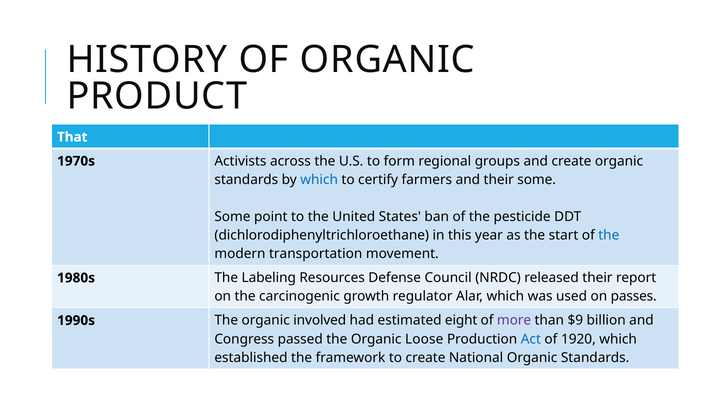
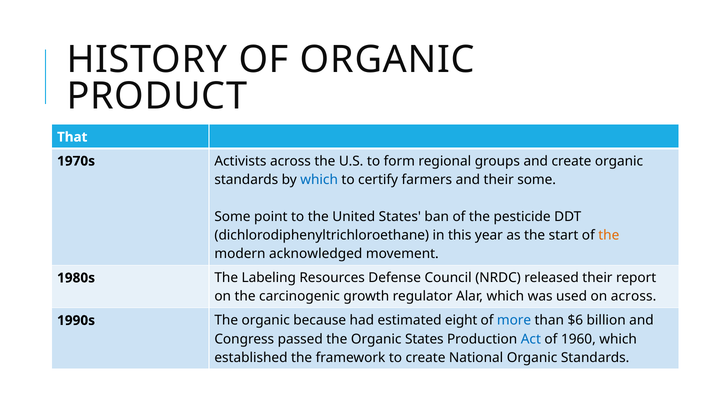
the at (609, 235) colour: blue -> orange
transportation: transportation -> acknowledged
on passes: passes -> across
involved: involved -> because
more colour: purple -> blue
$9: $9 -> $6
Organic Loose: Loose -> States
1920: 1920 -> 1960
